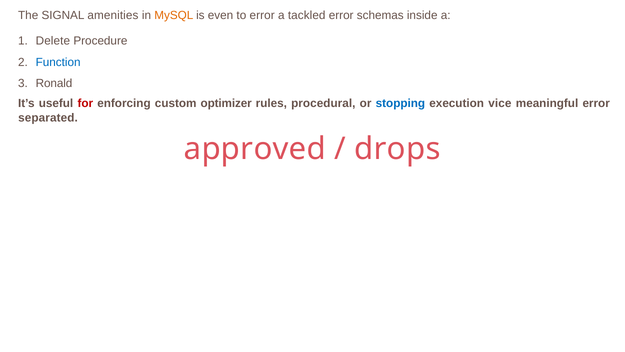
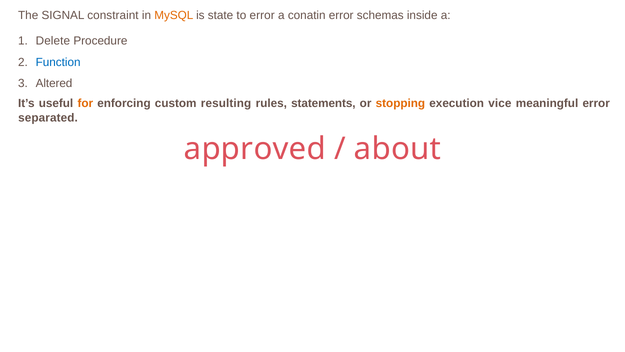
amenities: amenities -> constraint
even: even -> state
tackled: tackled -> conatin
Ronald: Ronald -> Altered
for colour: red -> orange
optimizer: optimizer -> resulting
procedural: procedural -> statements
stopping colour: blue -> orange
drops: drops -> about
